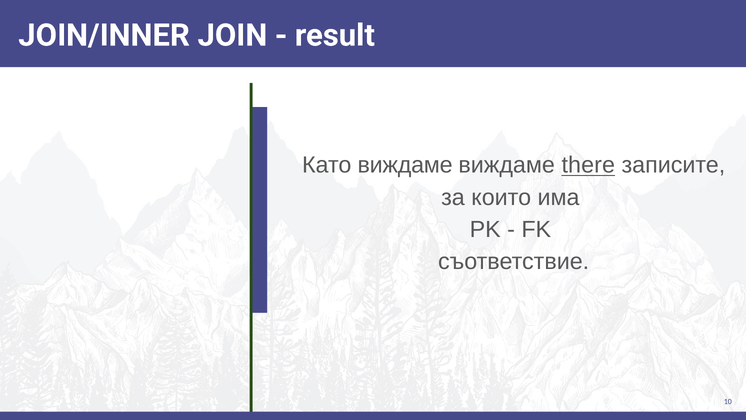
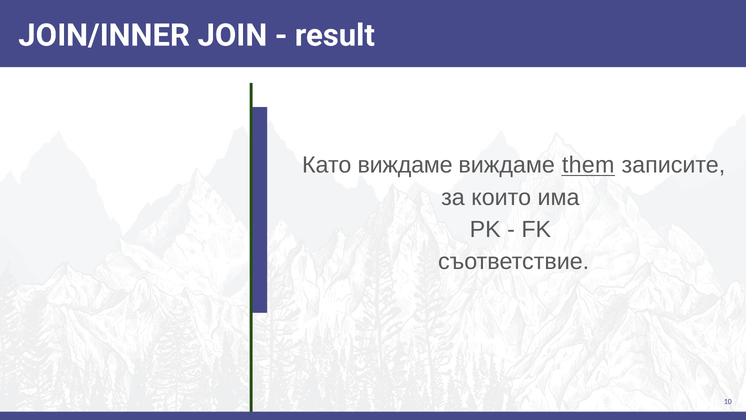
there: there -> them
